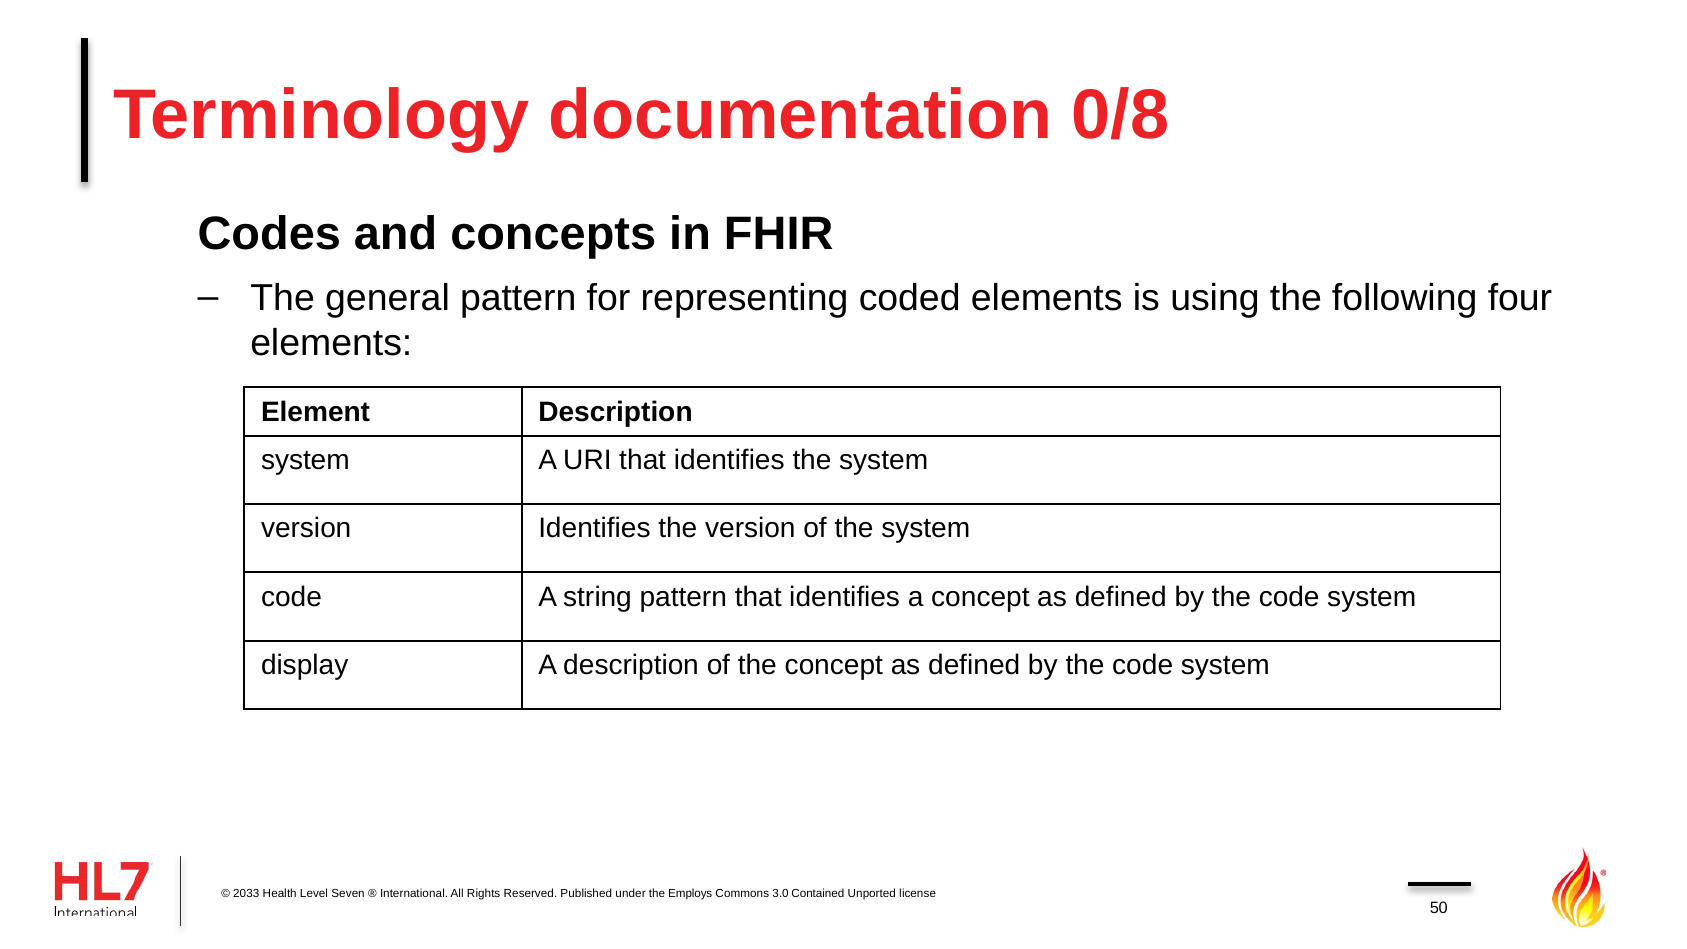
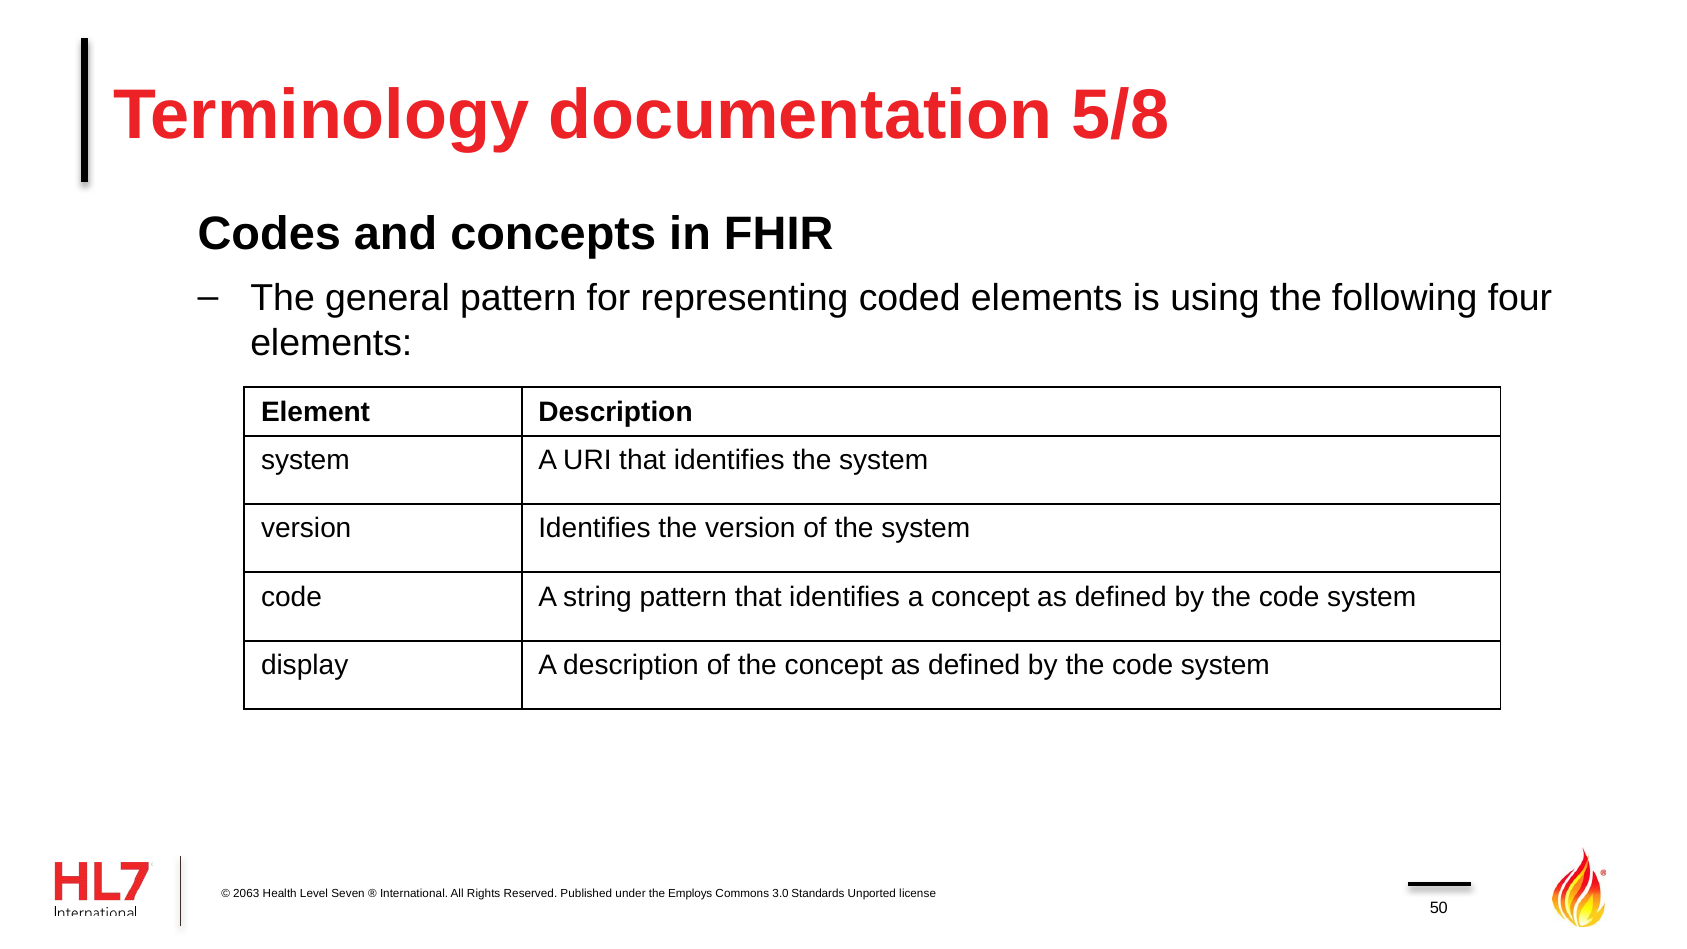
0/8: 0/8 -> 5/8
2033: 2033 -> 2063
Contained: Contained -> Standards
